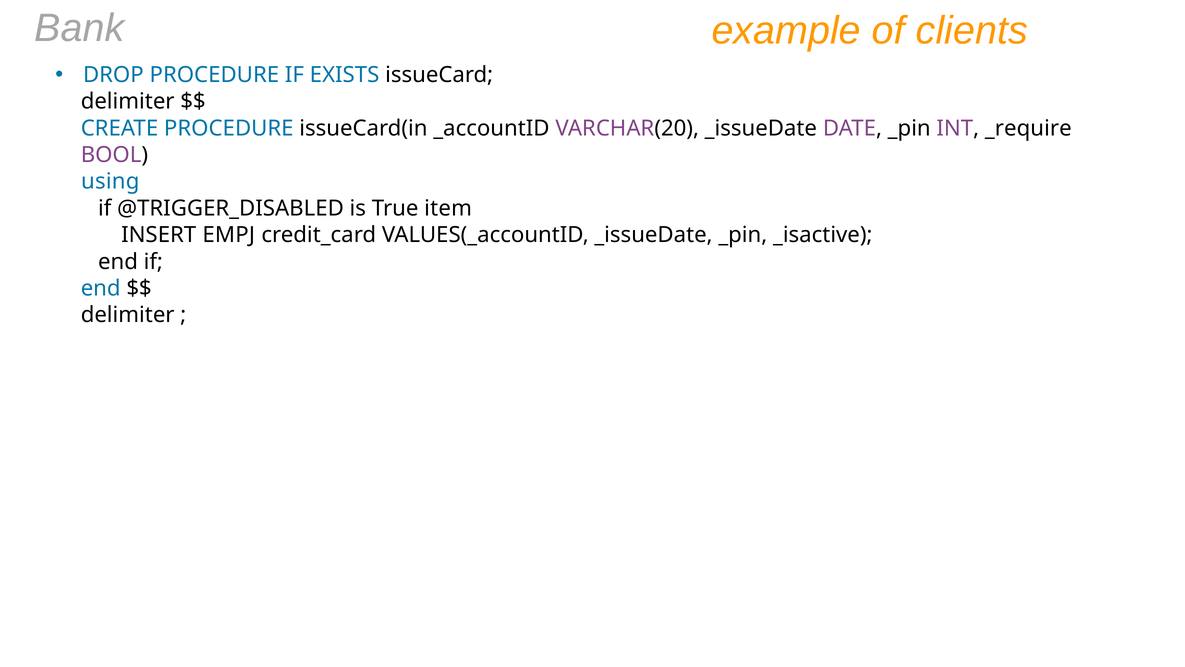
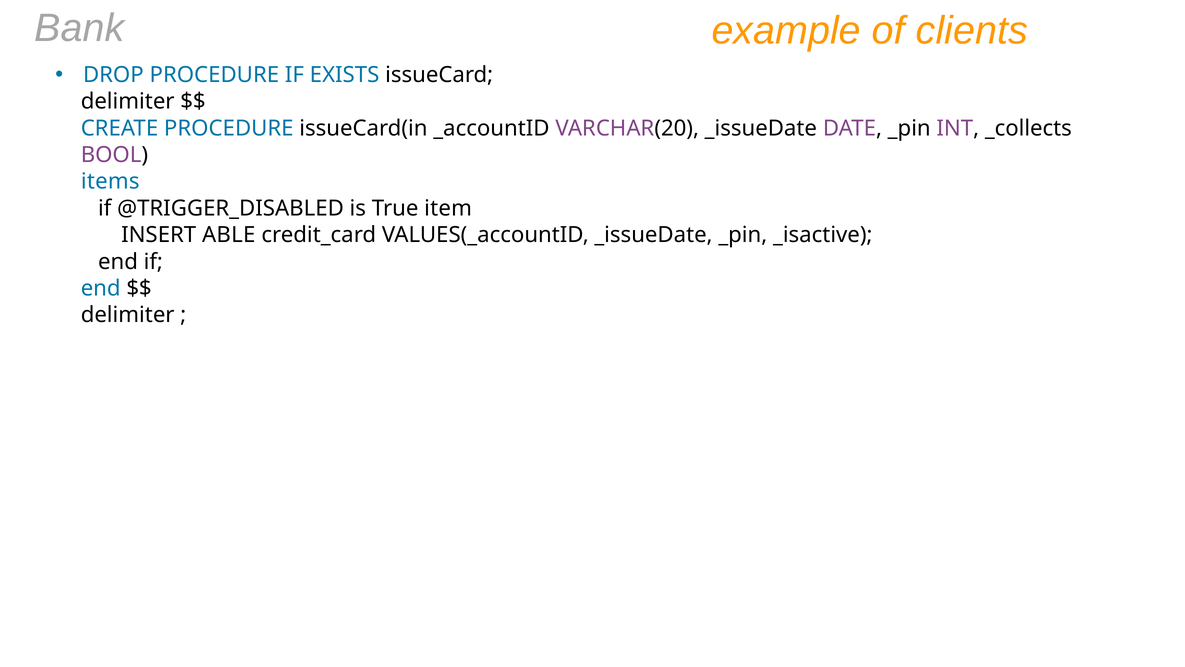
_require: _require -> _collects
using: using -> items
EMPJ: EMPJ -> ABLE
